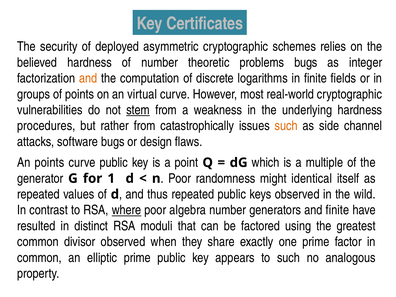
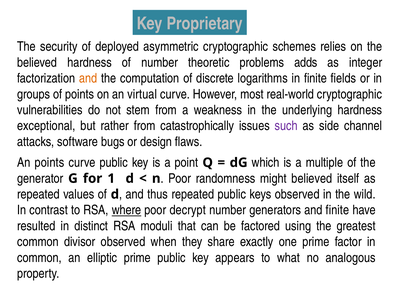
Certificates: Certificates -> Proprietary
problems bugs: bugs -> adds
stem underline: present -> none
procedures: procedures -> exceptional
such at (286, 126) colour: orange -> purple
might identical: identical -> believed
algebra: algebra -> decrypt
to such: such -> what
